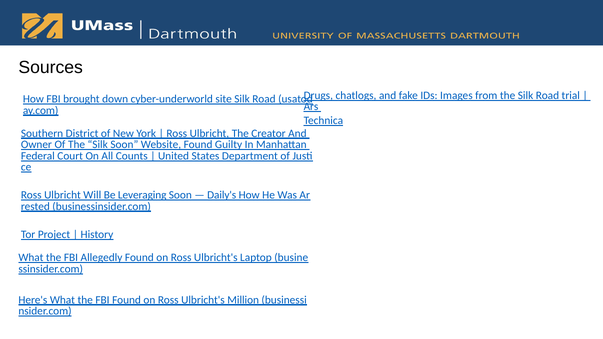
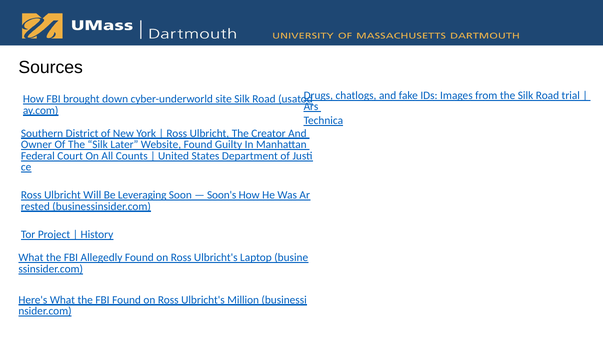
Silk Soon: Soon -> Later
Daily's: Daily's -> Soon's
